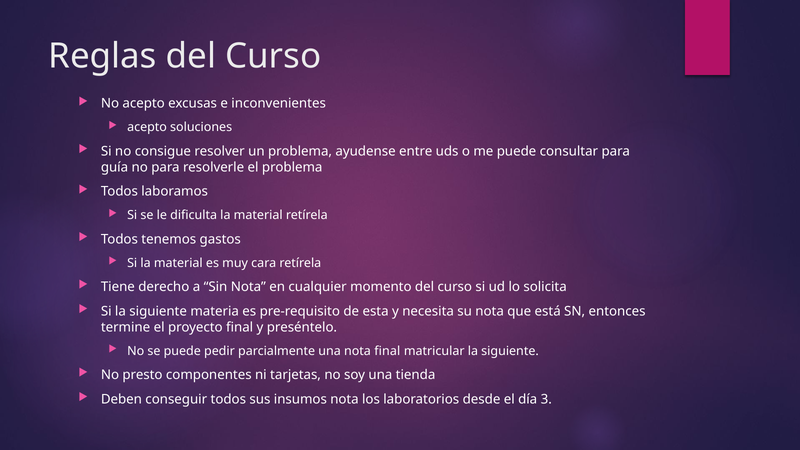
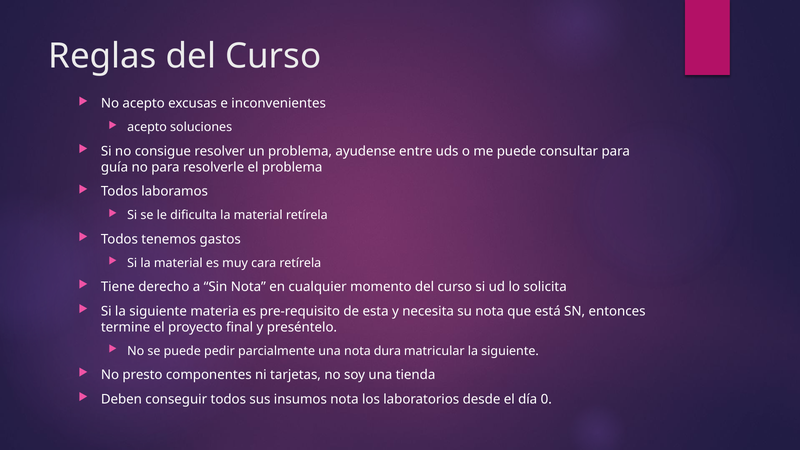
nota final: final -> dura
3: 3 -> 0
